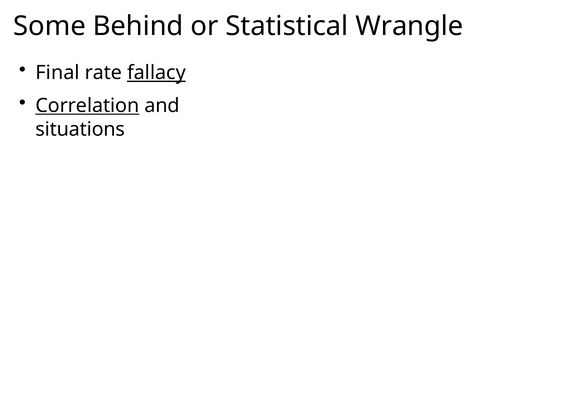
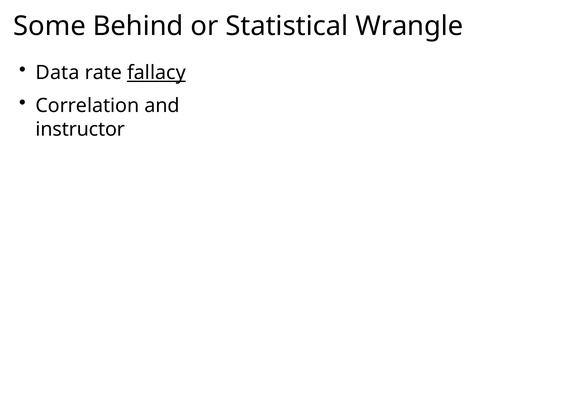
Final: Final -> Data
Correlation underline: present -> none
situations: situations -> instructor
